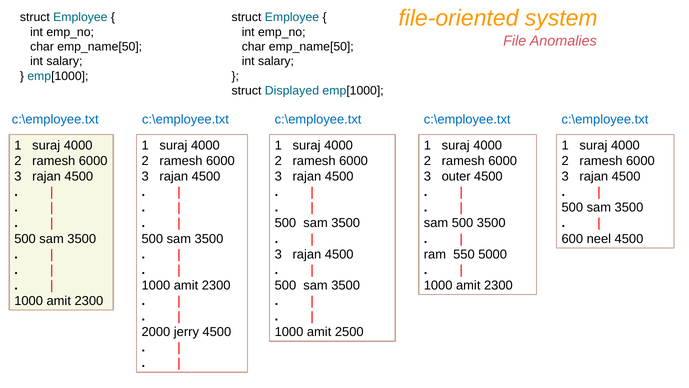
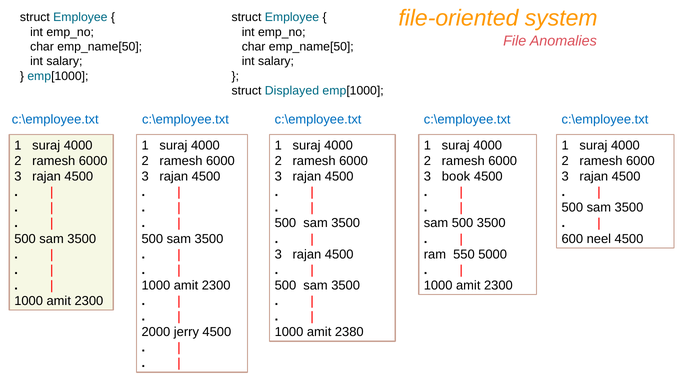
outer: outer -> book
2500: 2500 -> 2380
